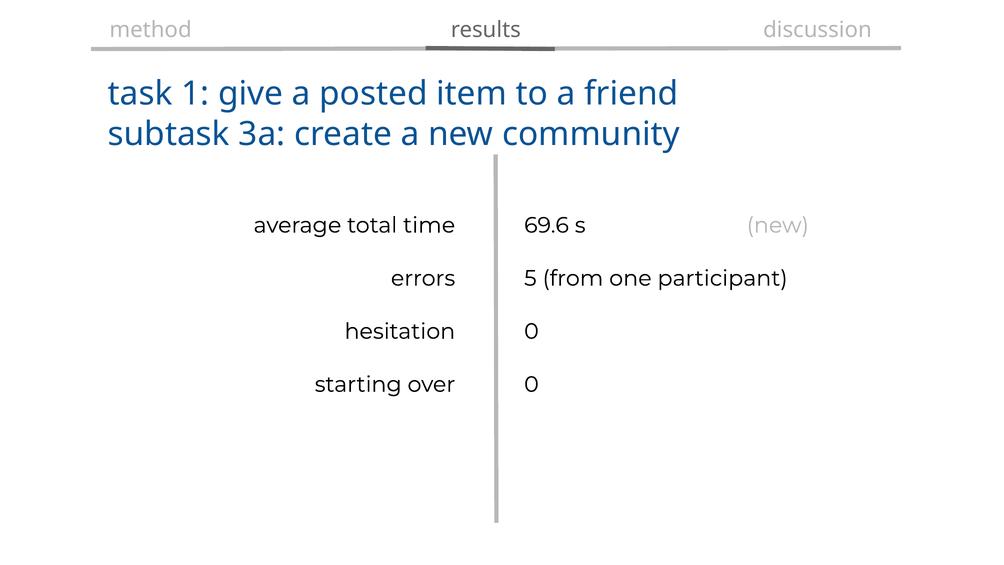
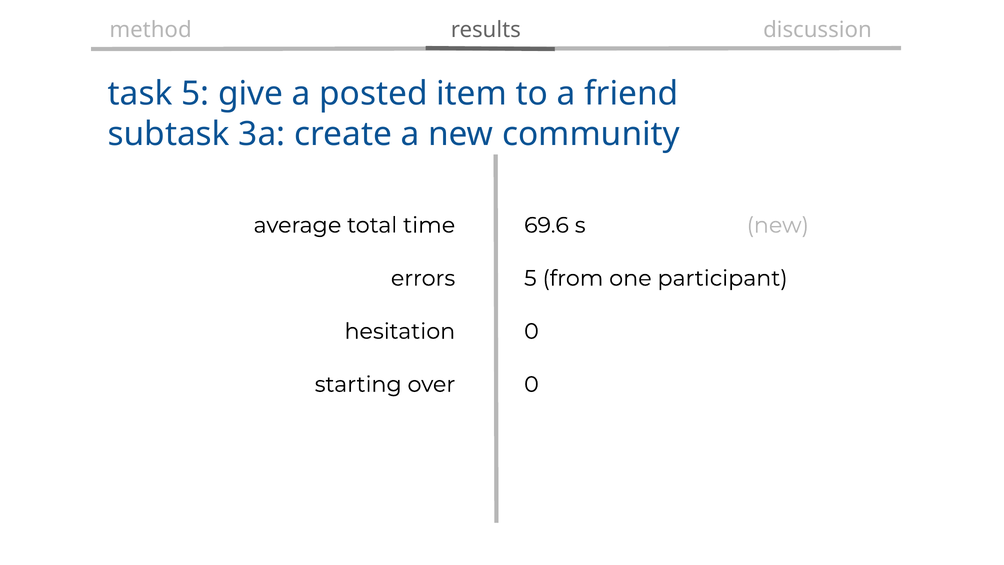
task 1: 1 -> 5
